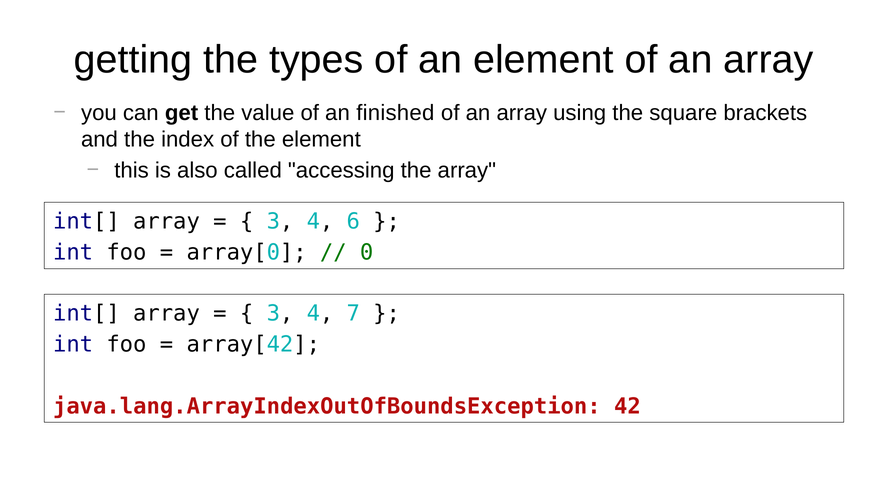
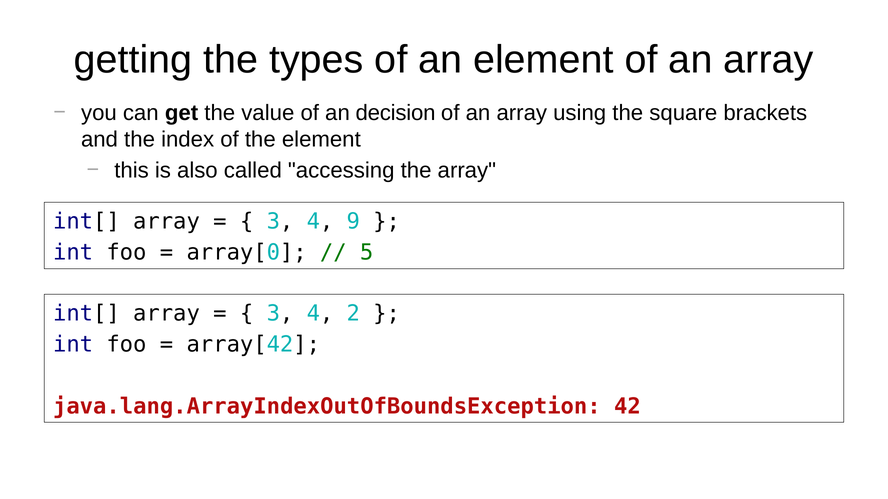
finished: finished -> decision
6: 6 -> 9
0: 0 -> 5
7: 7 -> 2
